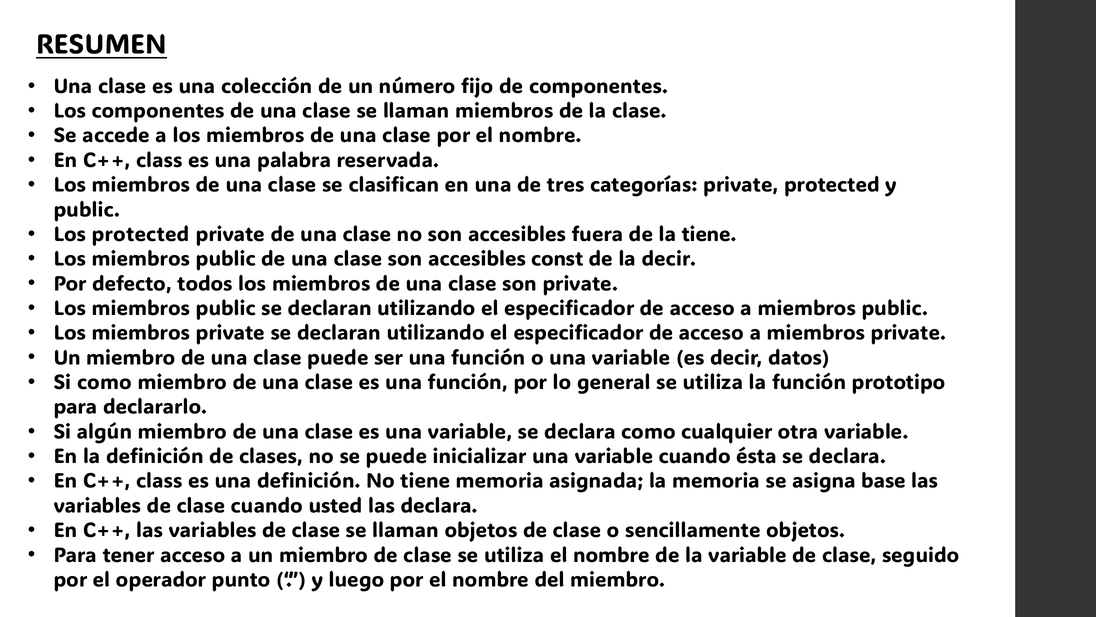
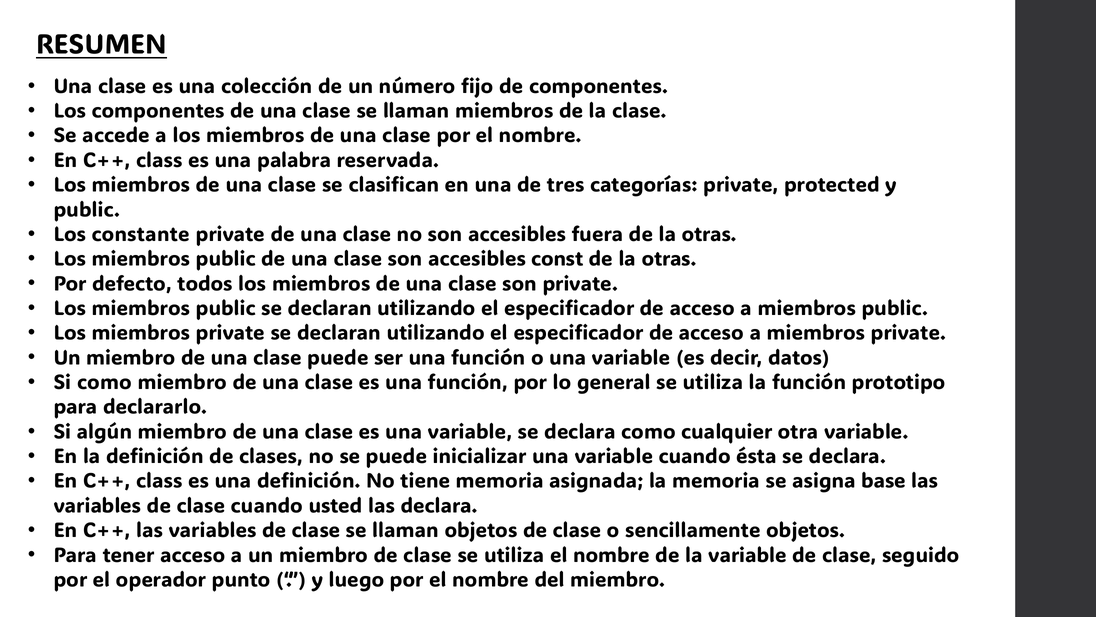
Los protected: protected -> constante
fuera de la tiene: tiene -> otras
decir at (669, 259): decir -> otras
